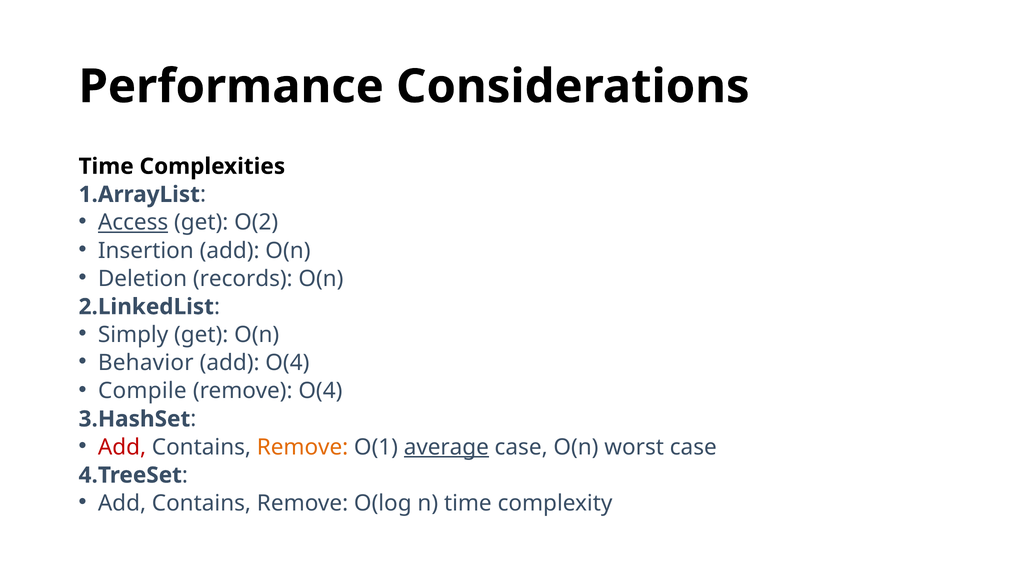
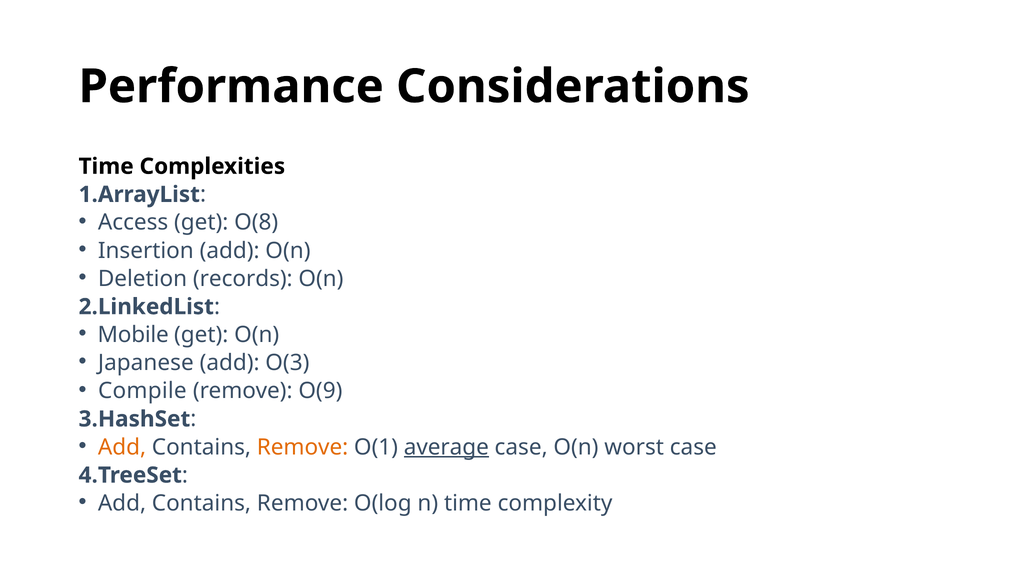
Access underline: present -> none
O(2: O(2 -> O(8
Simply: Simply -> Mobile
Behavior: Behavior -> Japanese
add O(4: O(4 -> O(3
remove O(4: O(4 -> O(9
Add at (122, 447) colour: red -> orange
